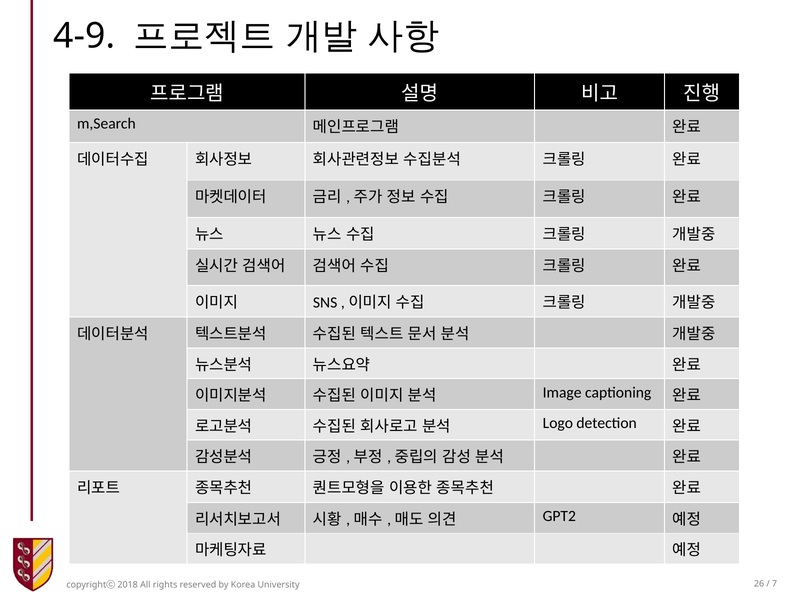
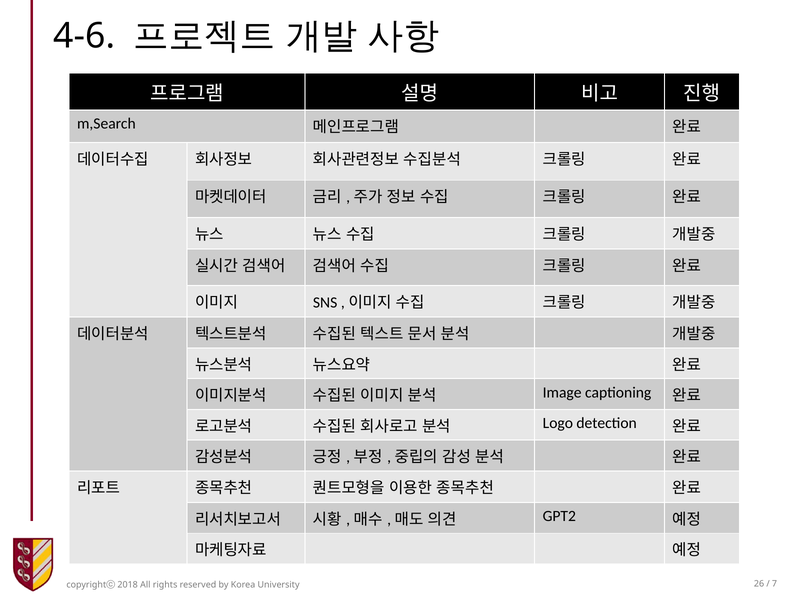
4-9: 4-9 -> 4-6
